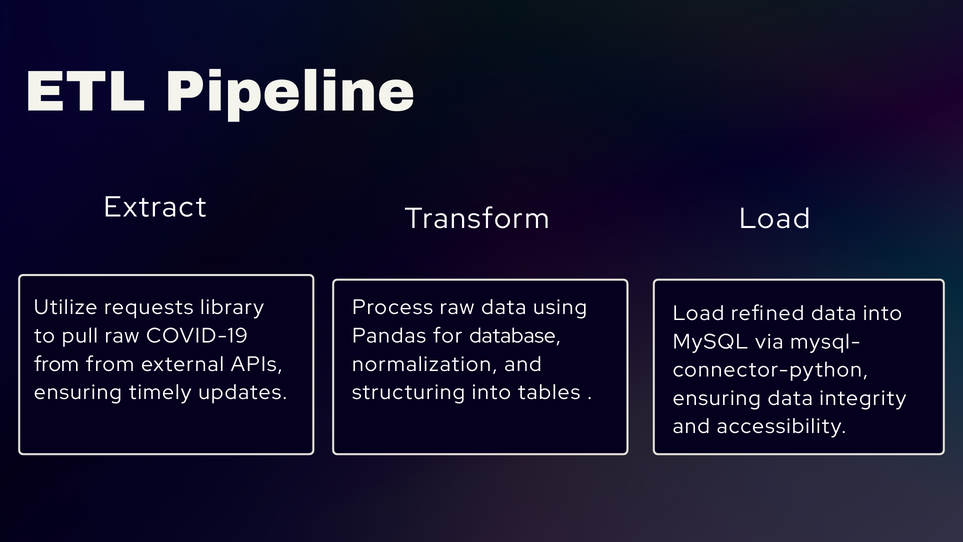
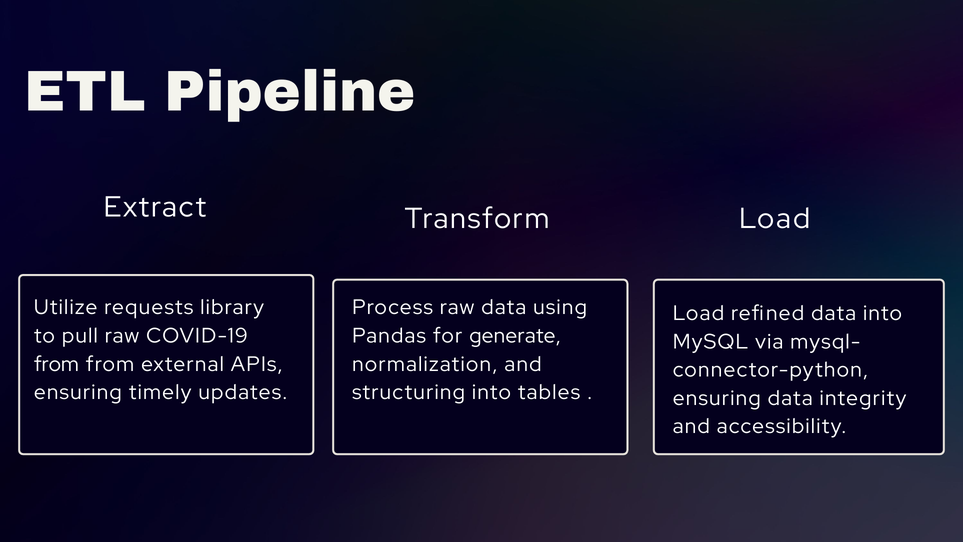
database: database -> generate
